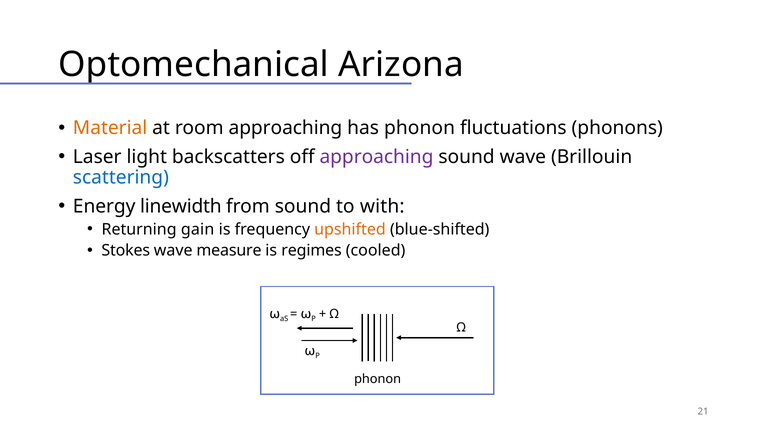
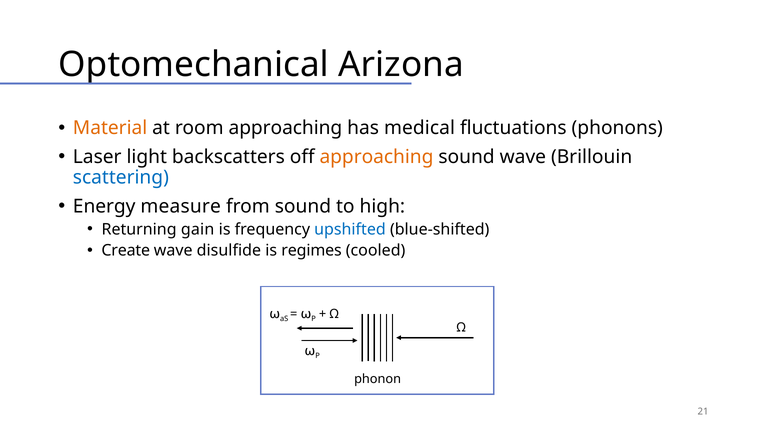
has phonon: phonon -> medical
approaching at (376, 157) colour: purple -> orange
linewidth: linewidth -> measure
with: with -> high
upshifted colour: orange -> blue
Stokes: Stokes -> Create
measure: measure -> disulfide
